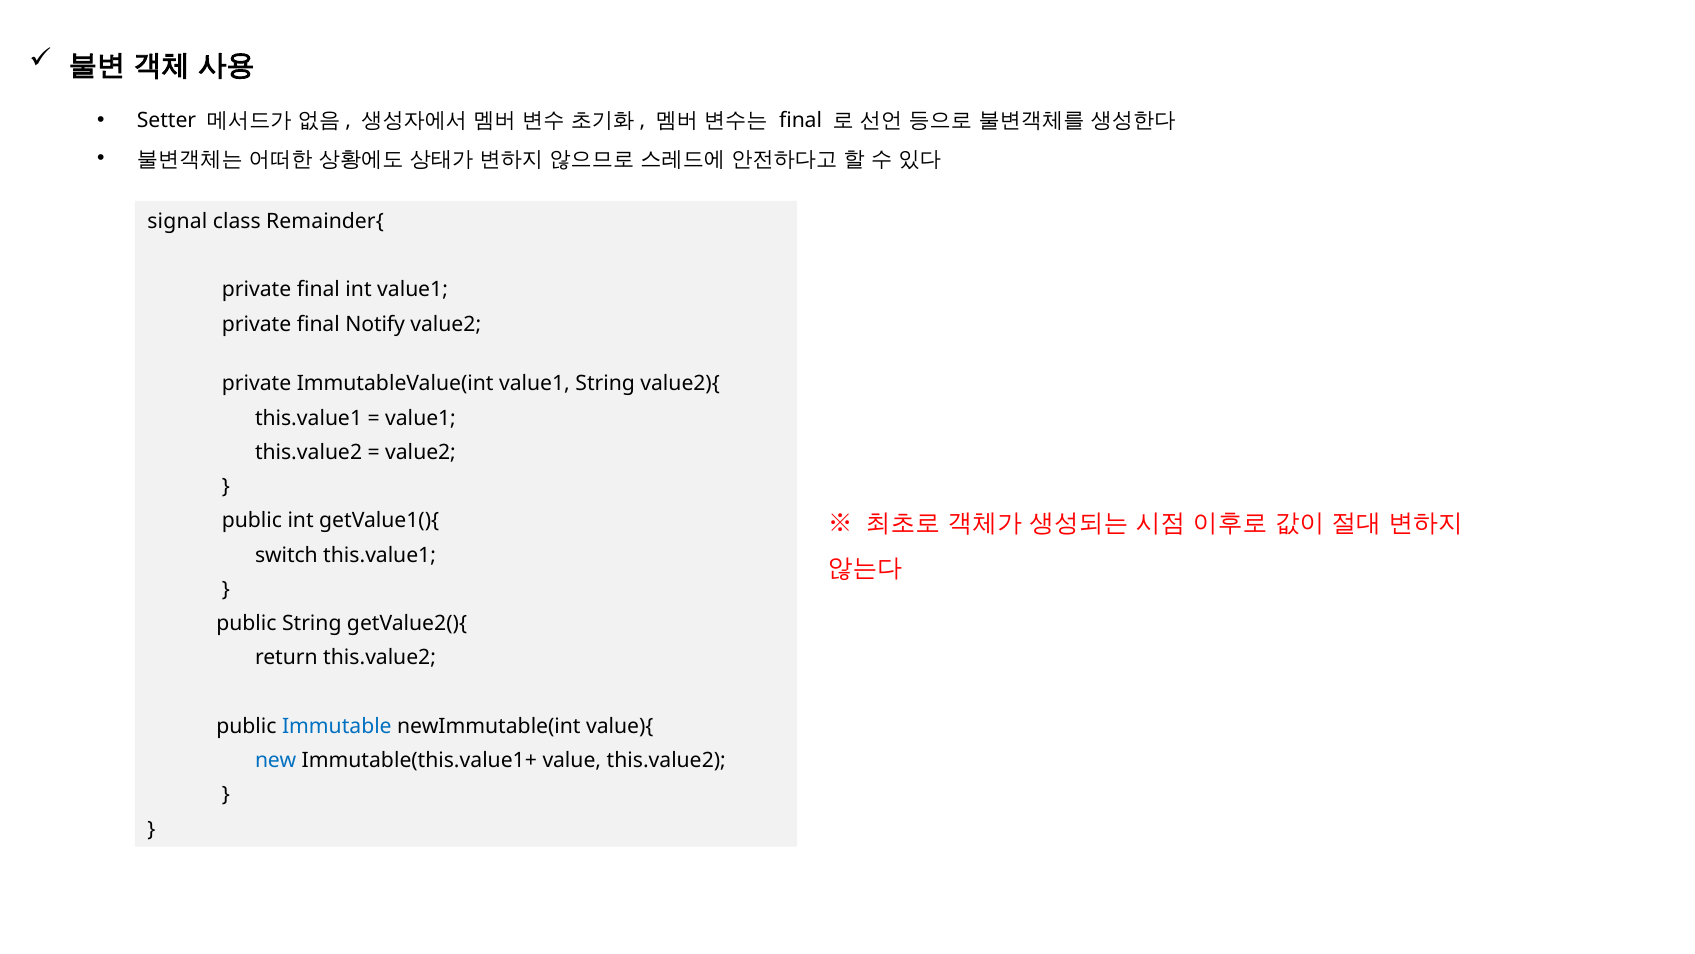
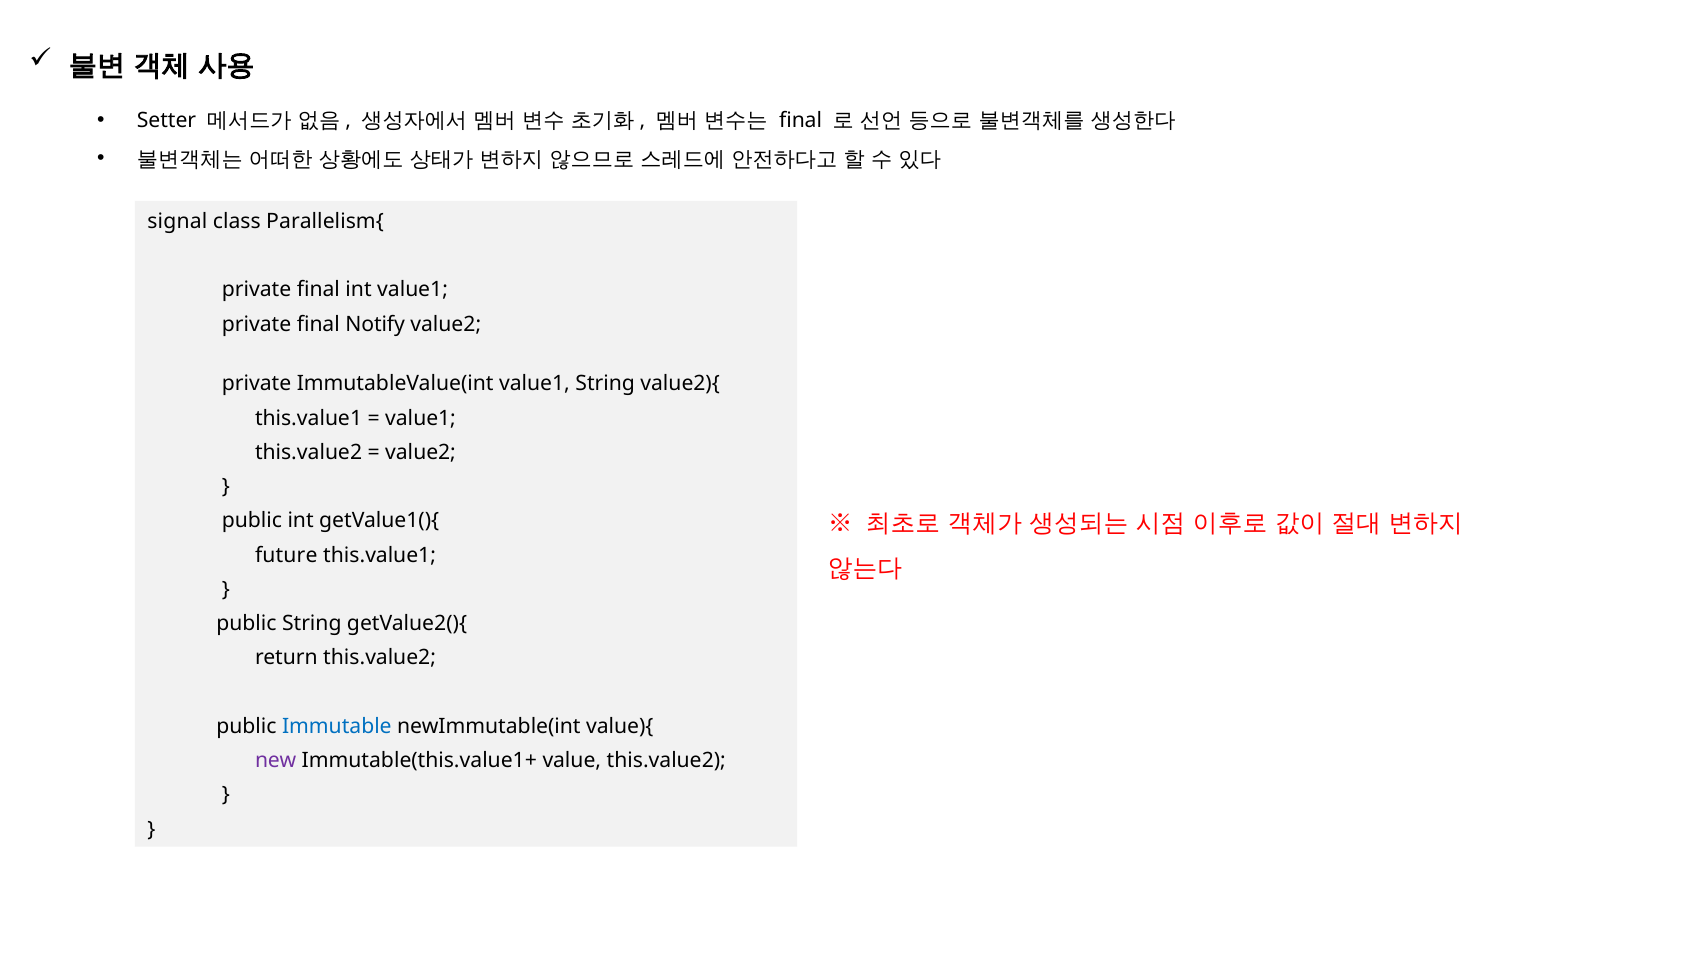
Remainder{: Remainder{ -> Parallelism{
switch: switch -> future
new colour: blue -> purple
